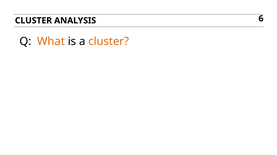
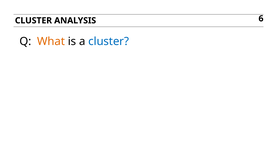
cluster at (109, 42) colour: orange -> blue
